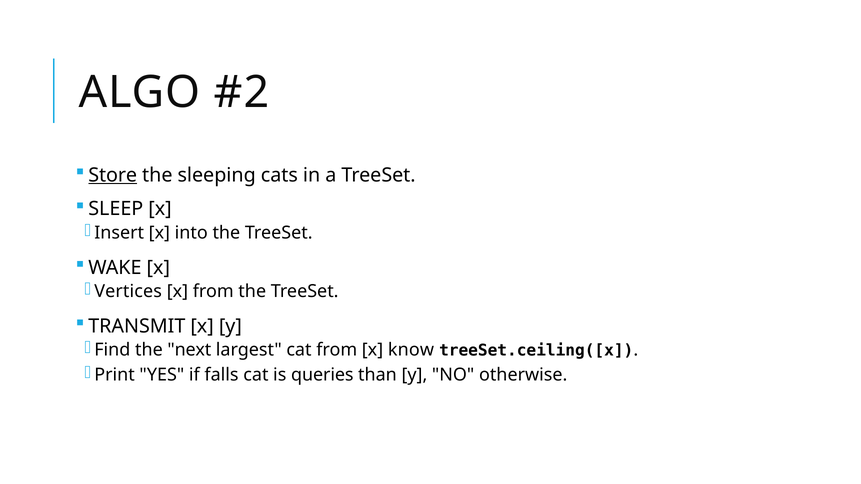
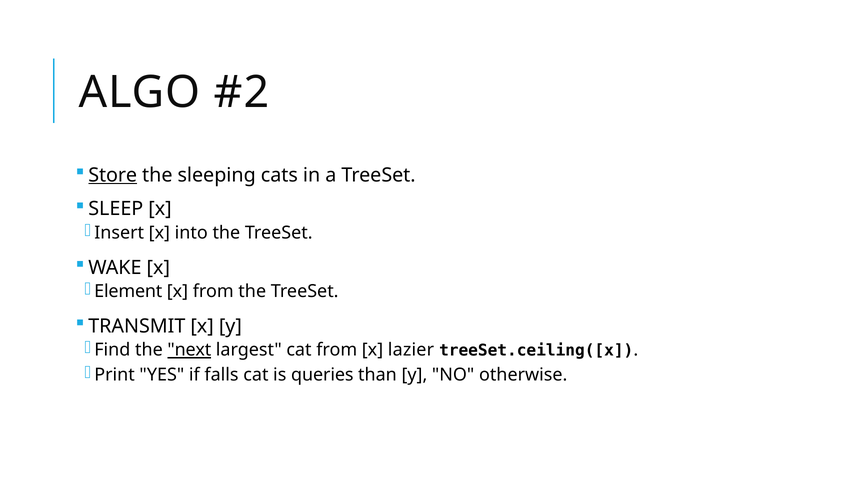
Vertices: Vertices -> Element
next underline: none -> present
know: know -> lazier
